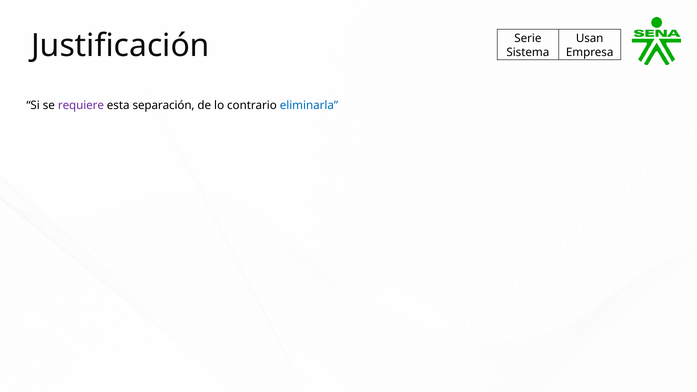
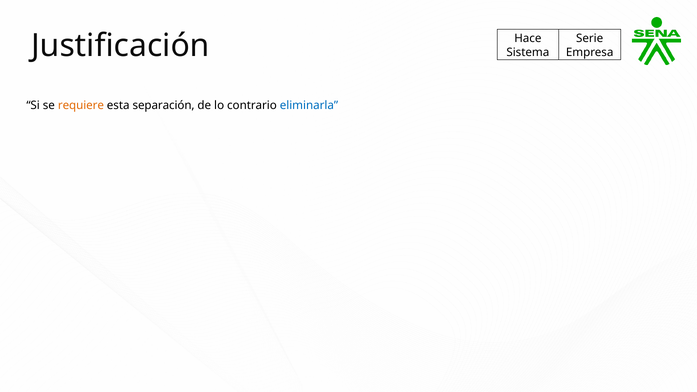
Usan: Usan -> Serie
Serie: Serie -> Hace
requiere colour: purple -> orange
